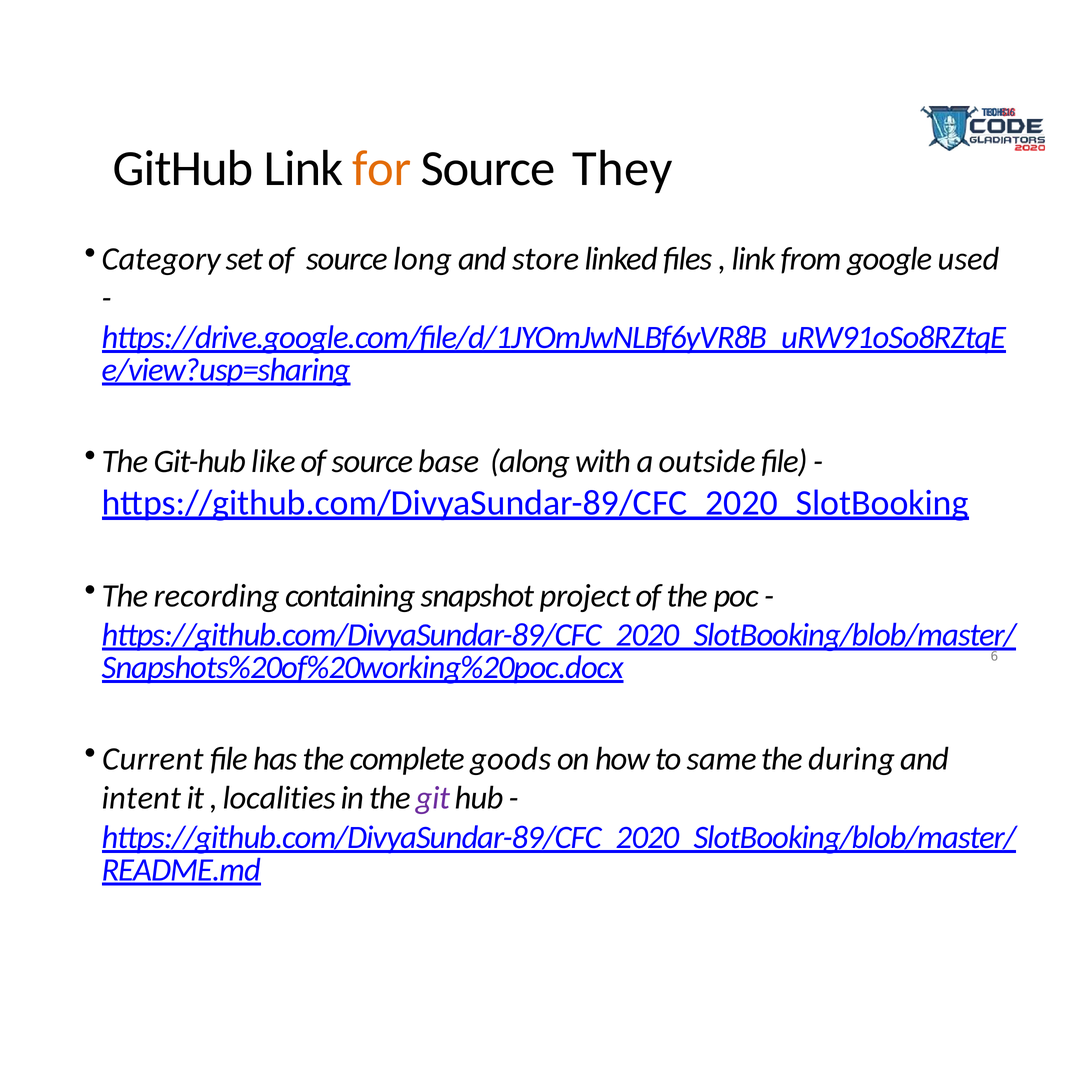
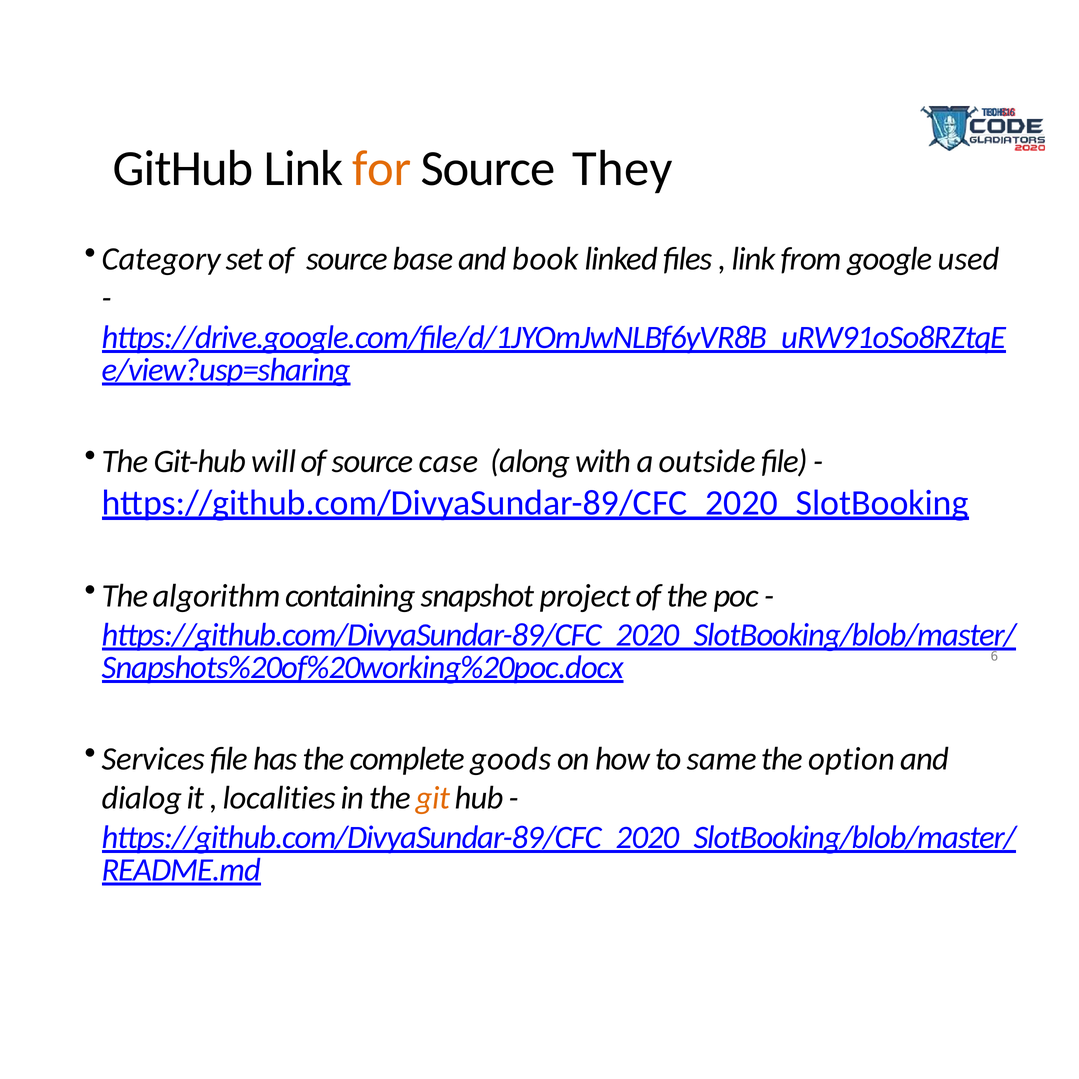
long: long -> base
store: store -> book
like: like -> will
base: base -> case
recording: recording -> algorithm
Current: Current -> Services
during: during -> option
intent: intent -> dialog
git colour: purple -> orange
